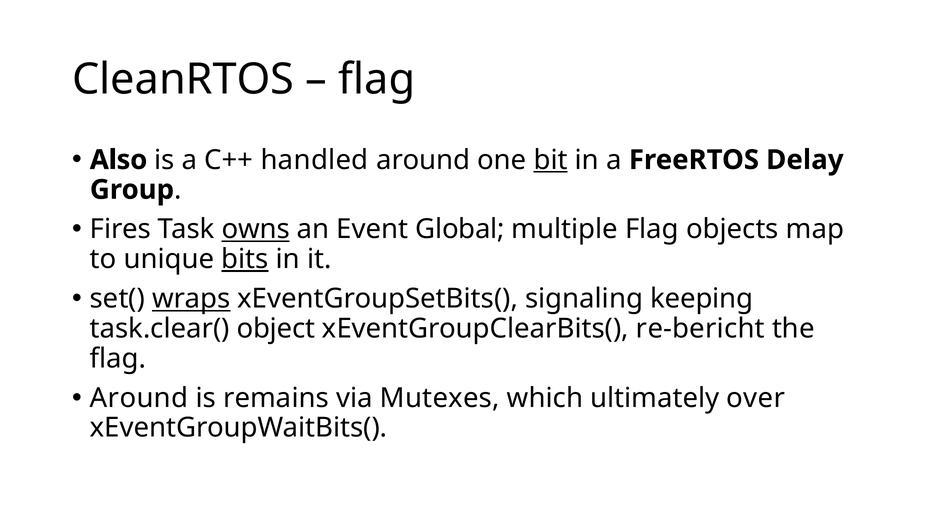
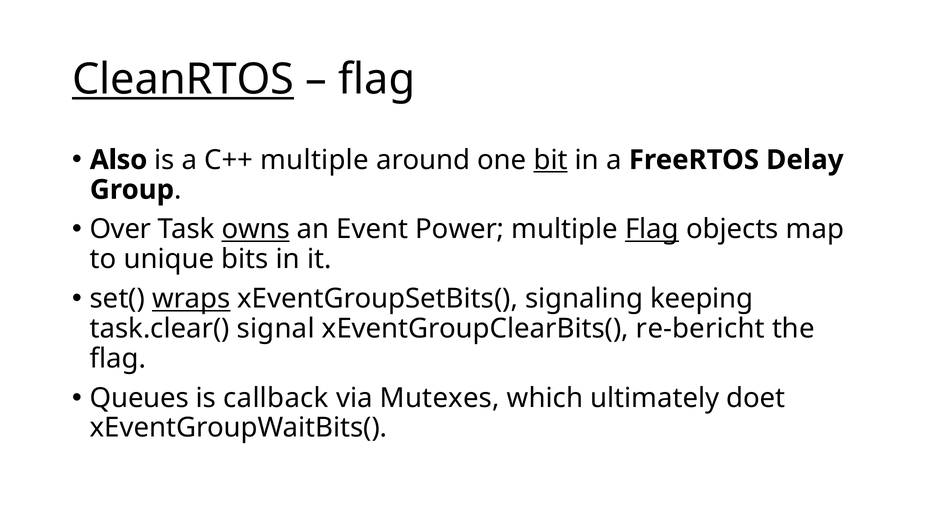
CleanRTOS underline: none -> present
C++ handled: handled -> multiple
Fires: Fires -> Over
Global: Global -> Power
Flag at (652, 229) underline: none -> present
bits underline: present -> none
object: object -> signal
Around at (139, 398): Around -> Queues
remains: remains -> callback
over: over -> doet
